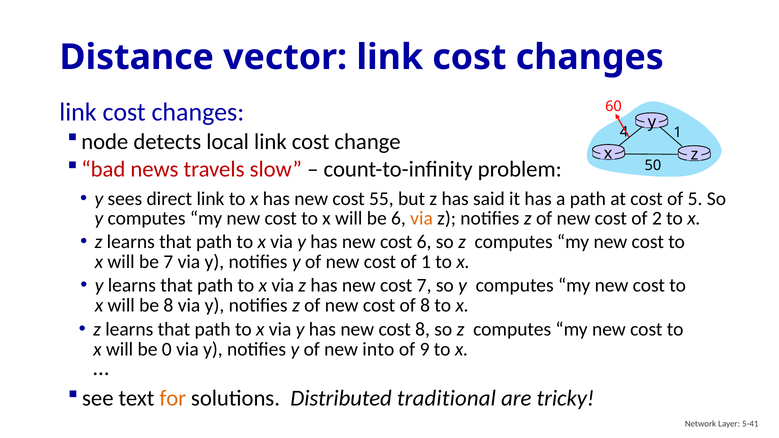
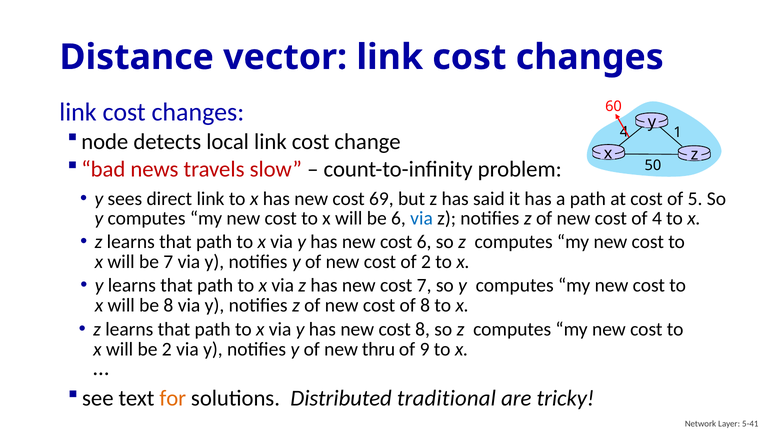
55: 55 -> 69
via at (422, 219) colour: orange -> blue
of 2: 2 -> 4
of 1: 1 -> 2
be 0: 0 -> 2
into: into -> thru
